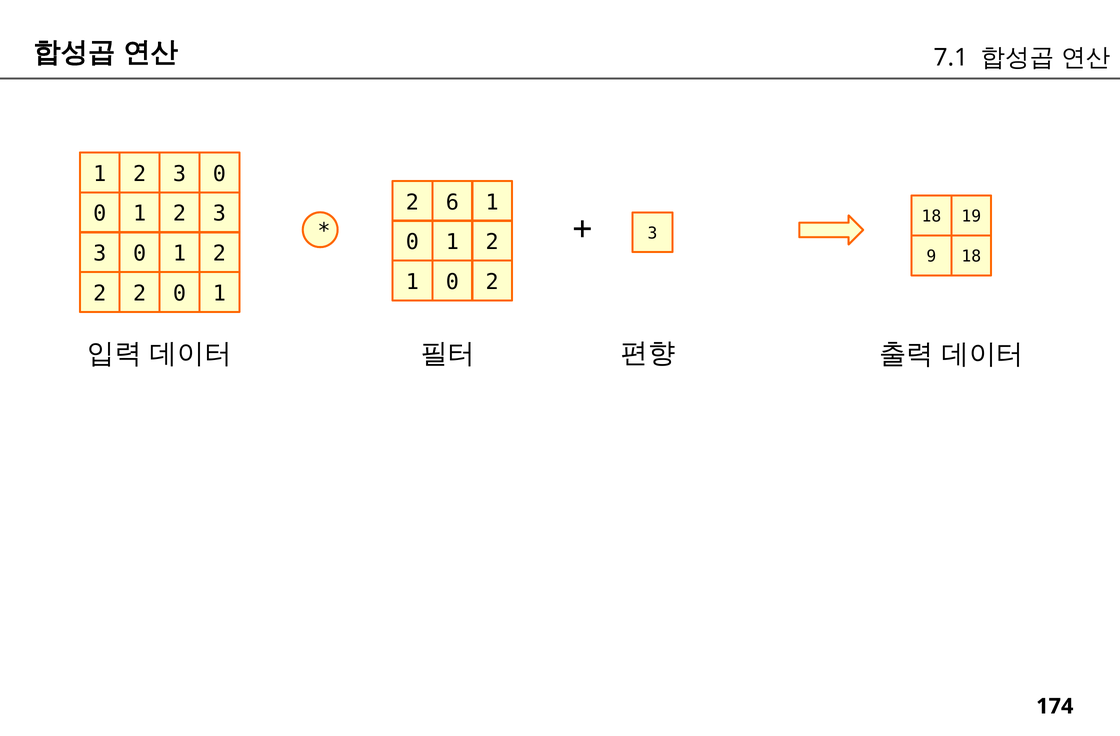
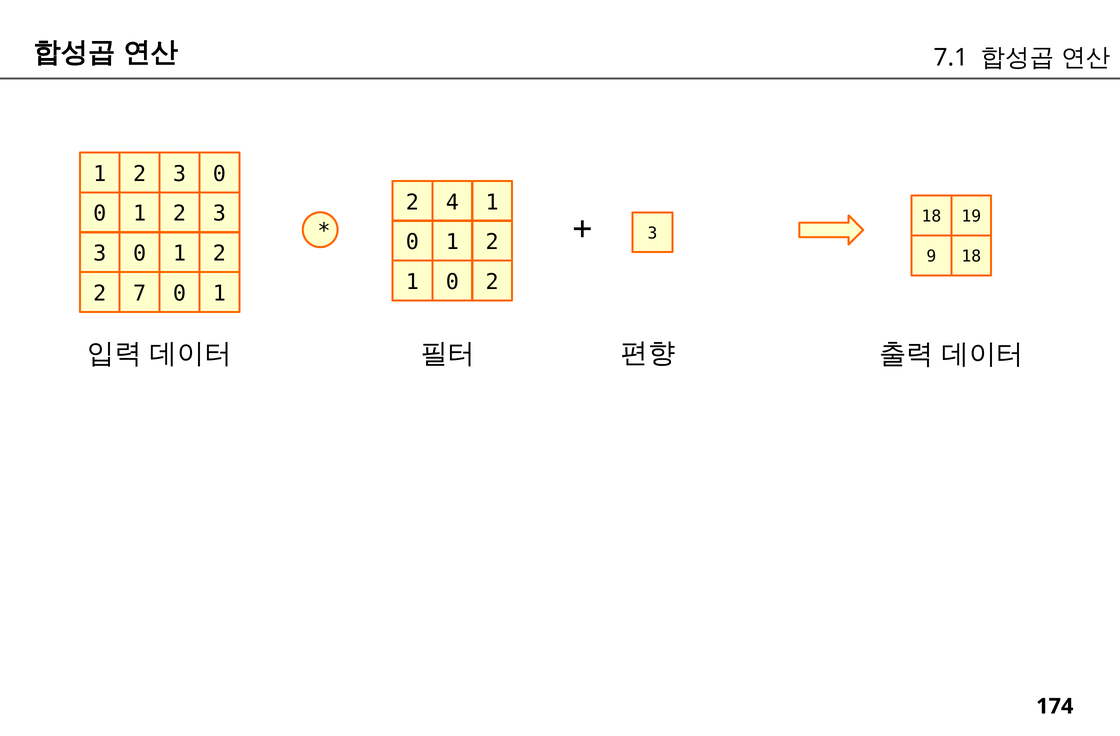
6: 6 -> 4
2 at (140, 293): 2 -> 7
